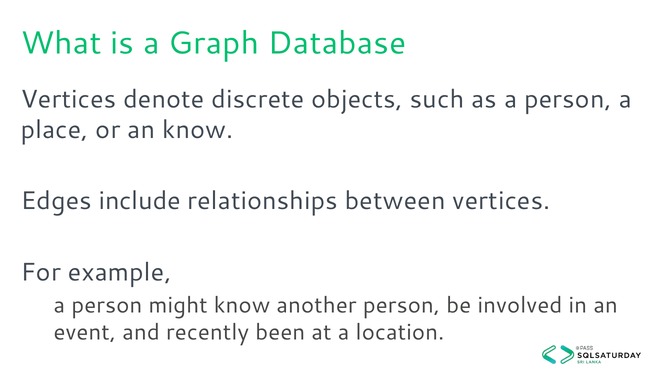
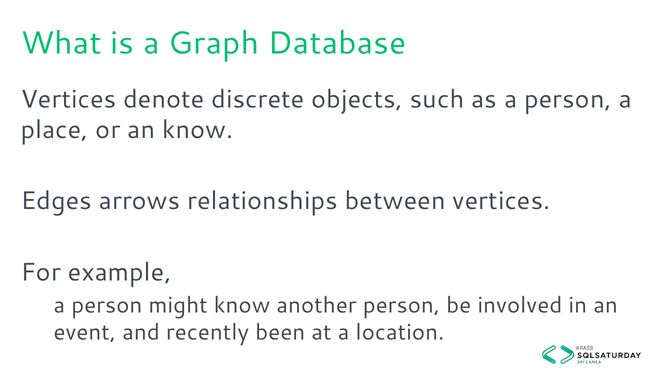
include: include -> arrows
